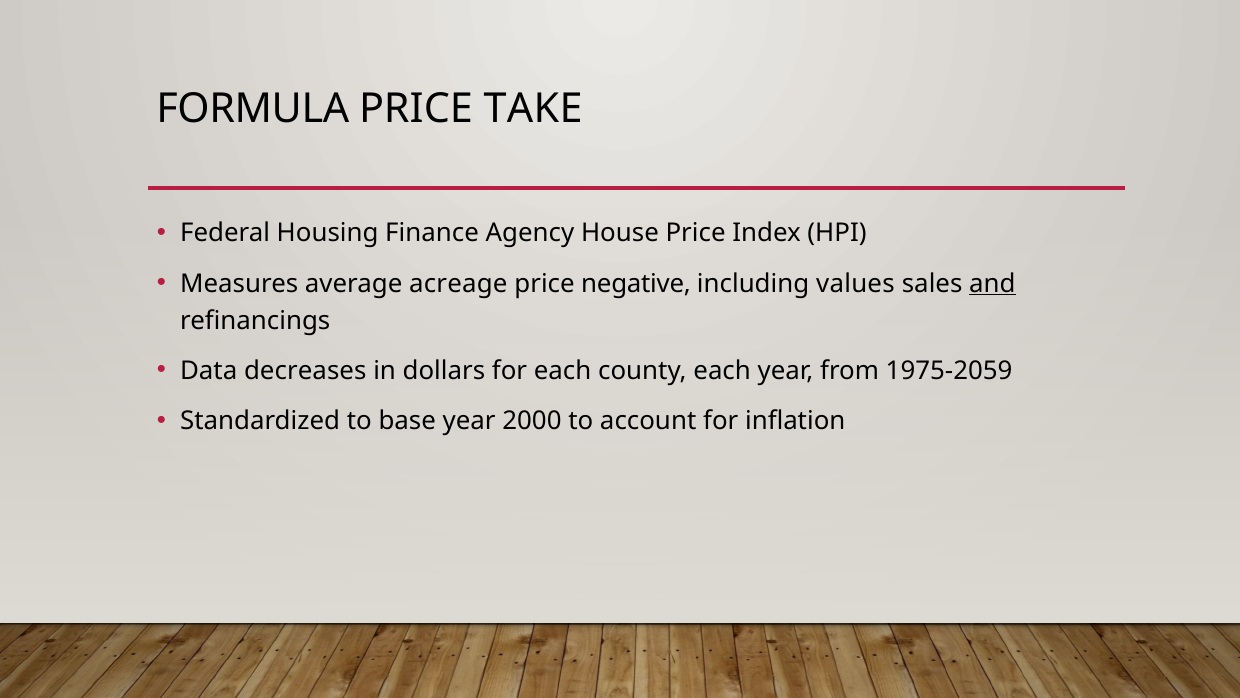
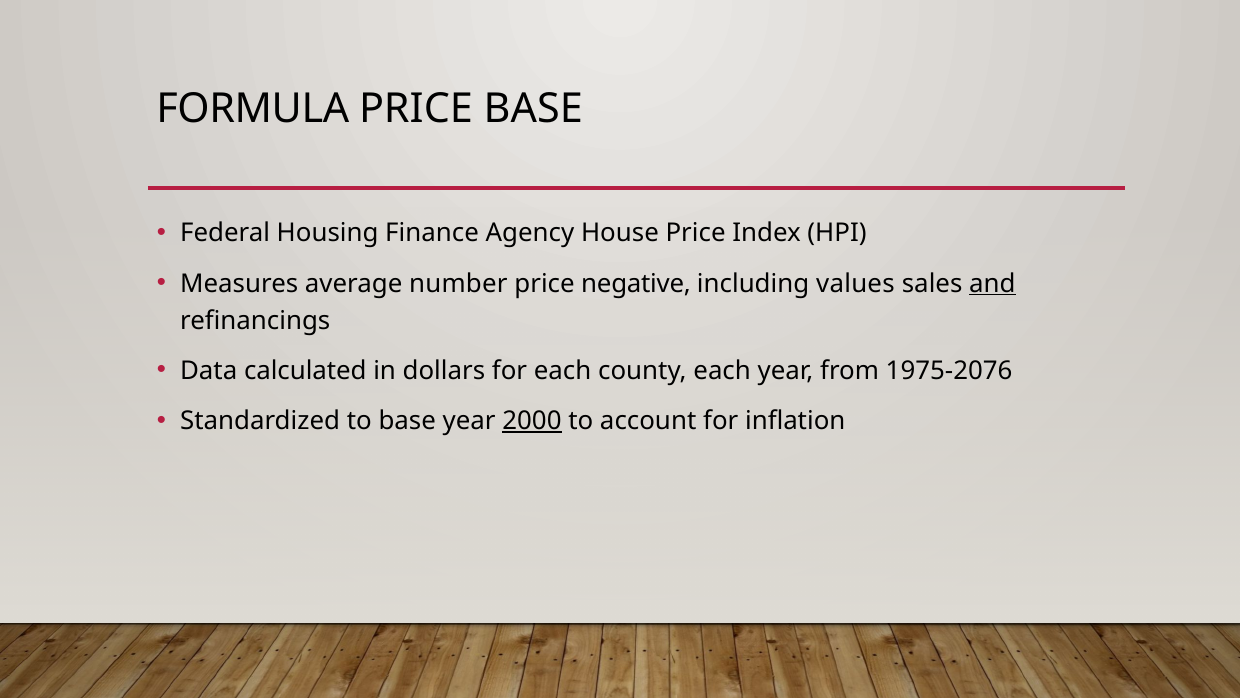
PRICE TAKE: TAKE -> BASE
acreage: acreage -> number
decreases: decreases -> calculated
1975-2059: 1975-2059 -> 1975-2076
2000 underline: none -> present
